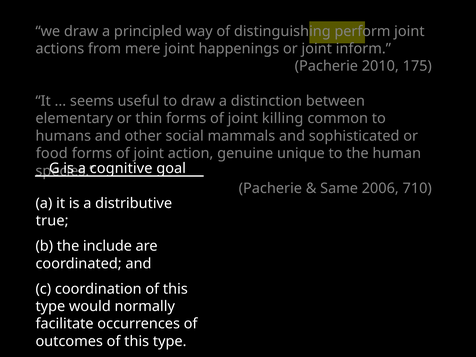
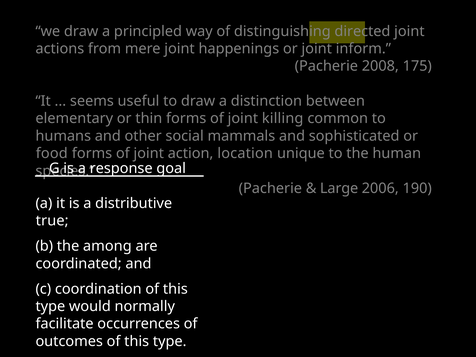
perform: perform -> directed
2010: 2010 -> 2008
genuine: genuine -> location
cognitive: cognitive -> response
Same: Same -> Large
710: 710 -> 190
include: include -> among
